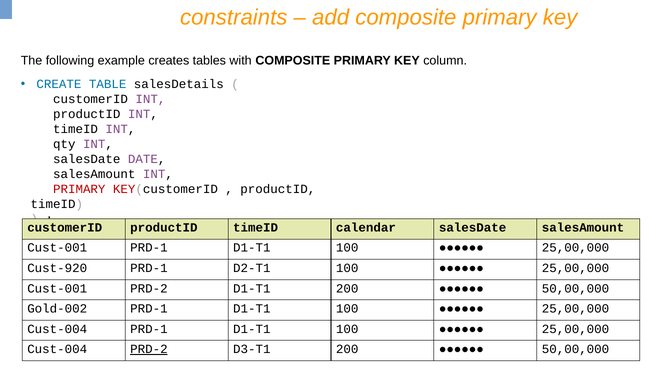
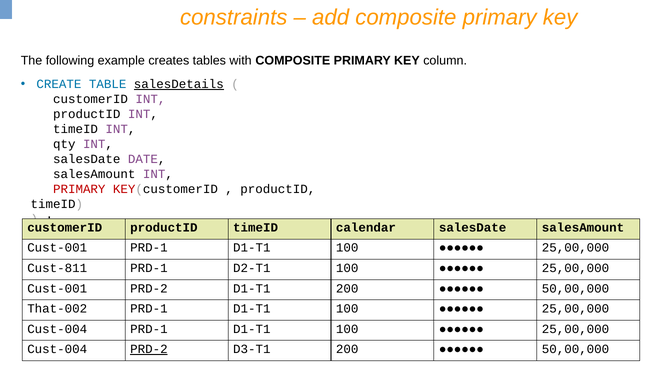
salesDetails underline: none -> present
Cust-920: Cust-920 -> Cust-811
Gold-002: Gold-002 -> That-002
